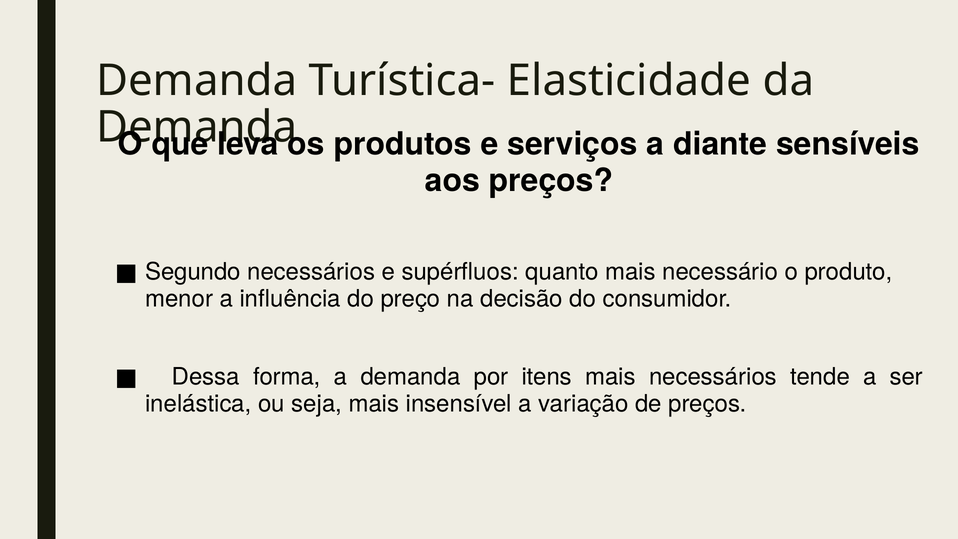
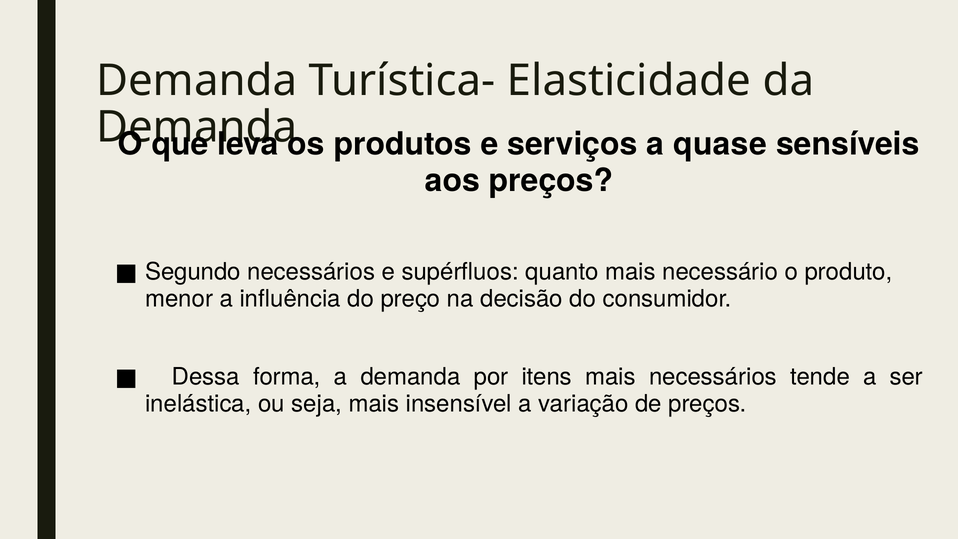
diante: diante -> quase
